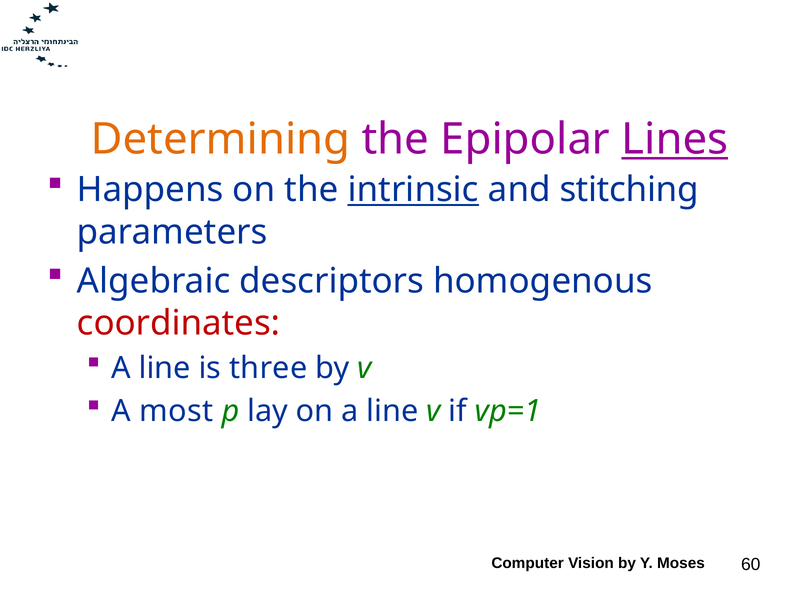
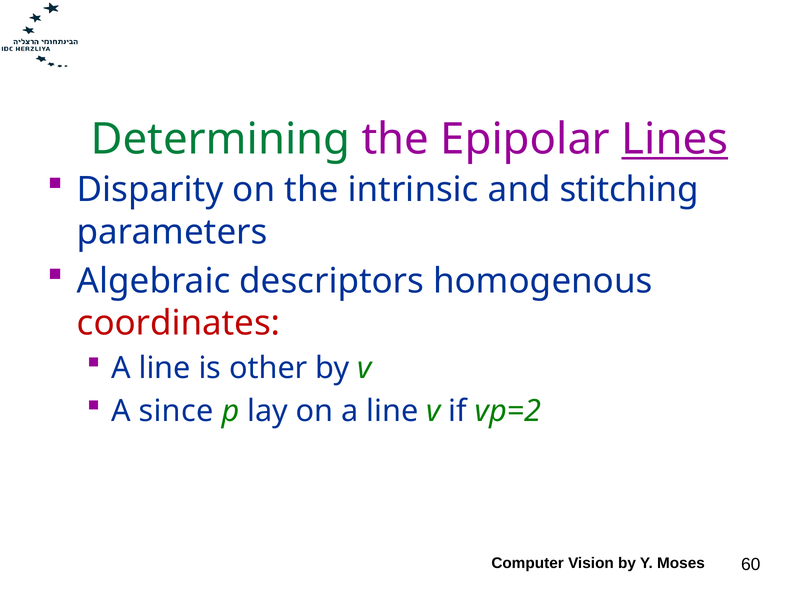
Determining colour: orange -> green
Happens: Happens -> Disparity
intrinsic underline: present -> none
three: three -> other
most: most -> since
vp=1: vp=1 -> vp=2
